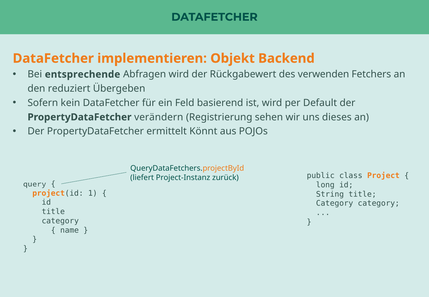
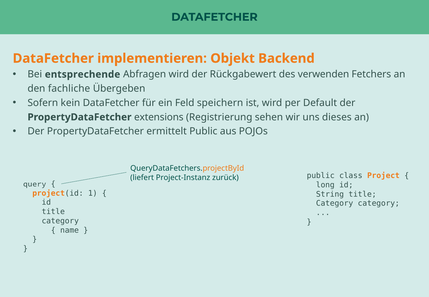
reduziert: reduziert -> fachliche
basierend: basierend -> speichern
verändern: verändern -> extensions
ermittelt Könnt: Könnt -> Public
